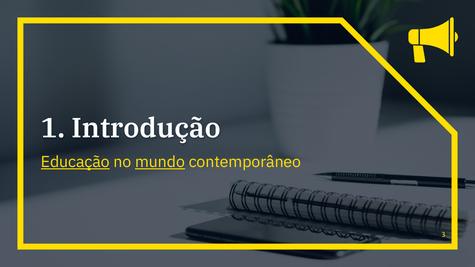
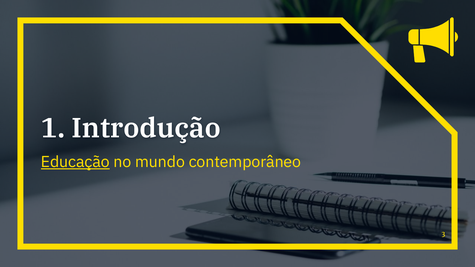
mundo underline: present -> none
